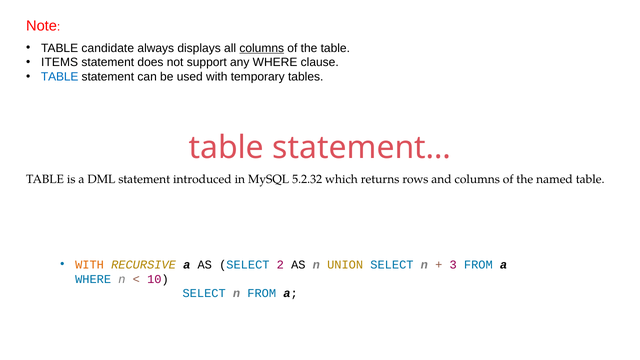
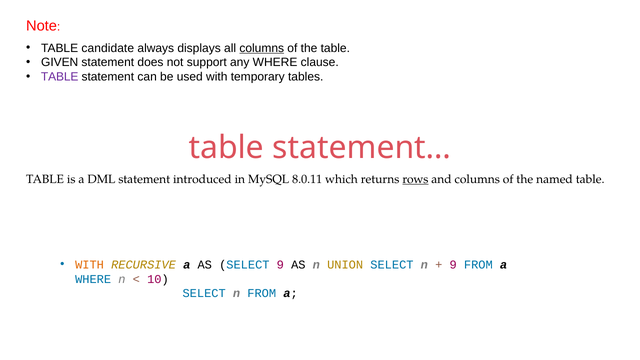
ITEMS: ITEMS -> GIVEN
TABLE at (60, 77) colour: blue -> purple
5.2.32: 5.2.32 -> 8.0.11
rows underline: none -> present
SELECT 2: 2 -> 9
3 at (453, 265): 3 -> 9
